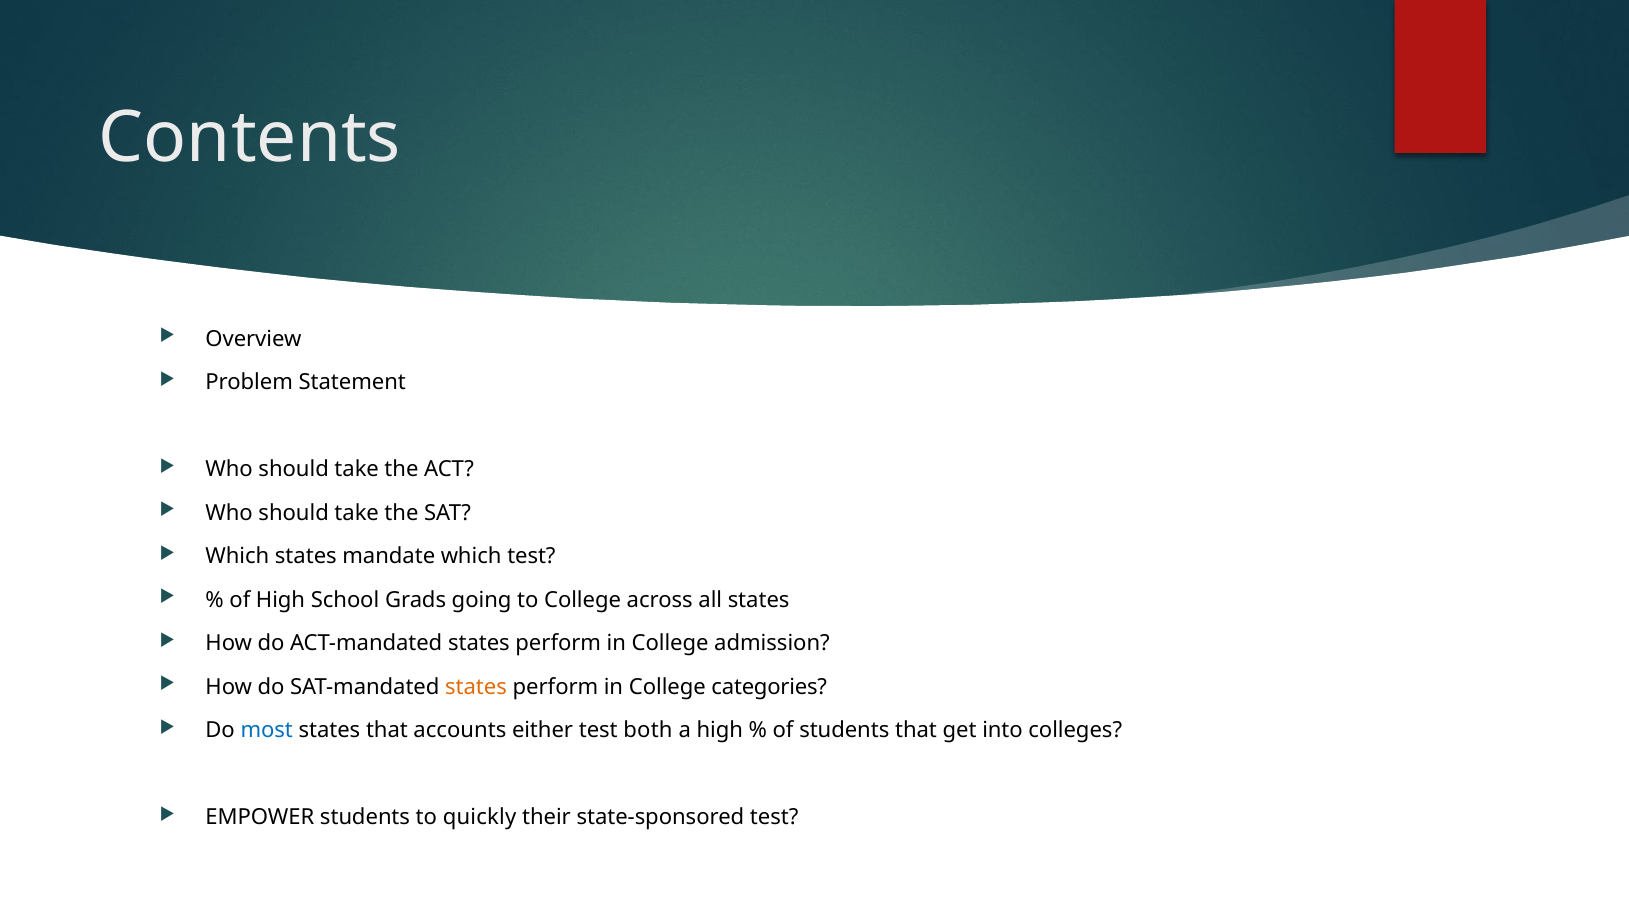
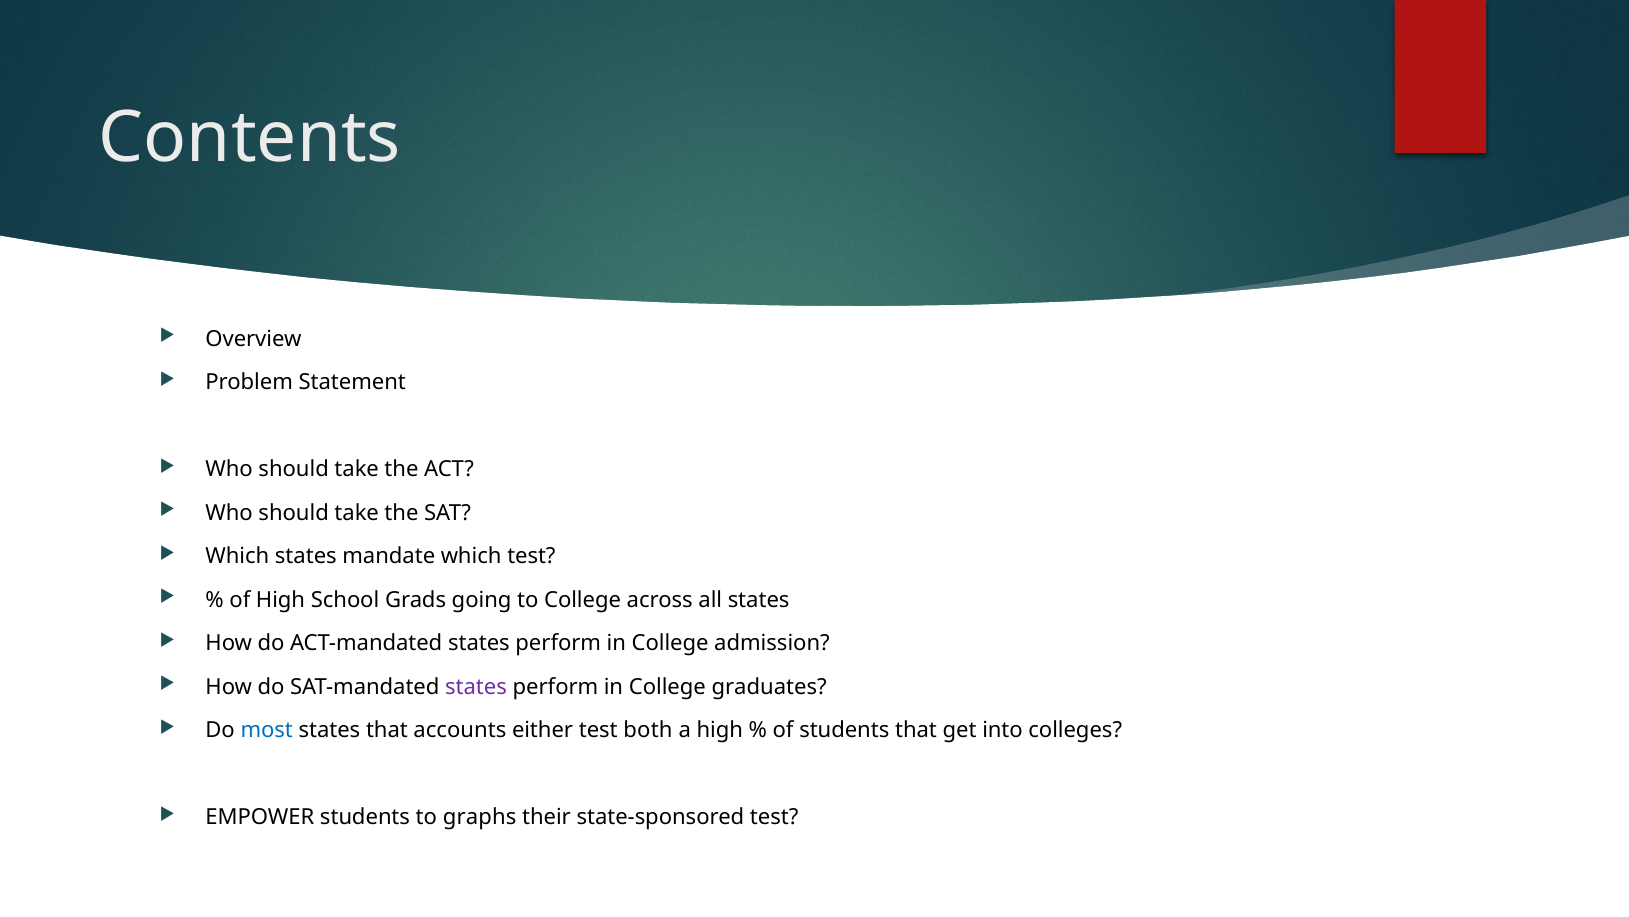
states at (476, 687) colour: orange -> purple
categories: categories -> graduates
quickly: quickly -> graphs
